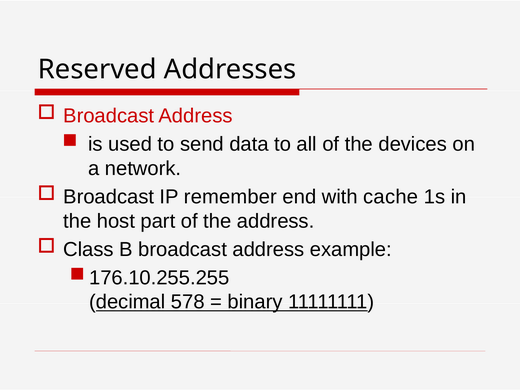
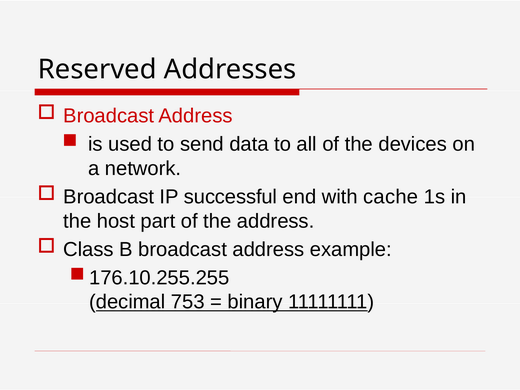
remember: remember -> successful
578: 578 -> 753
